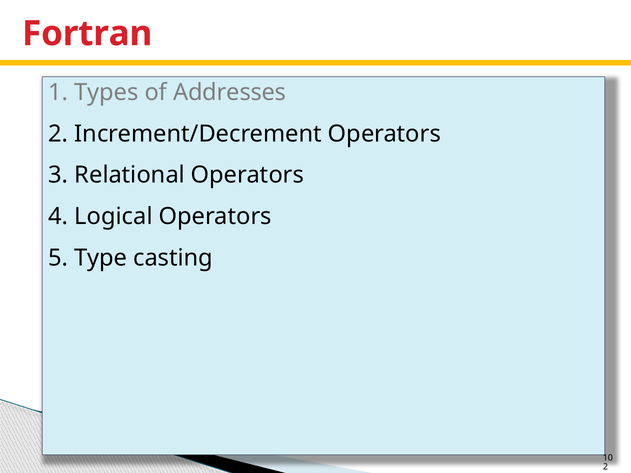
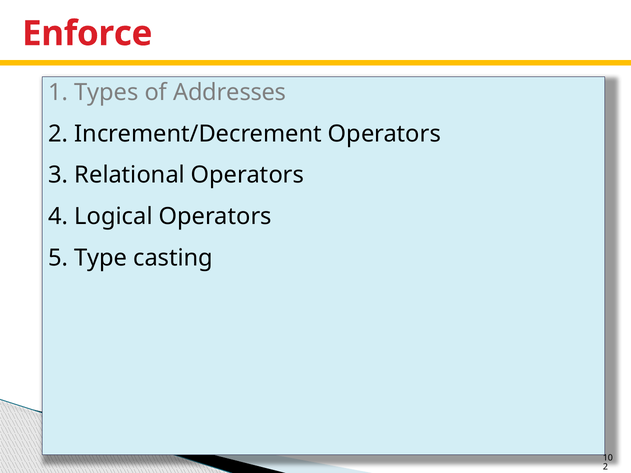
Fortran: Fortran -> Enforce
